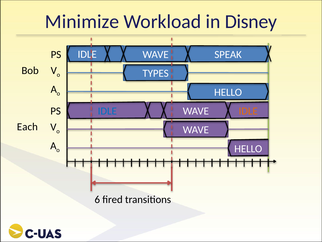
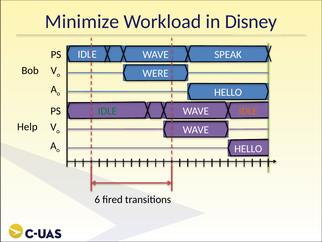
TYPES: TYPES -> WERE
IDLE at (107, 111) colour: blue -> green
Each: Each -> Help
